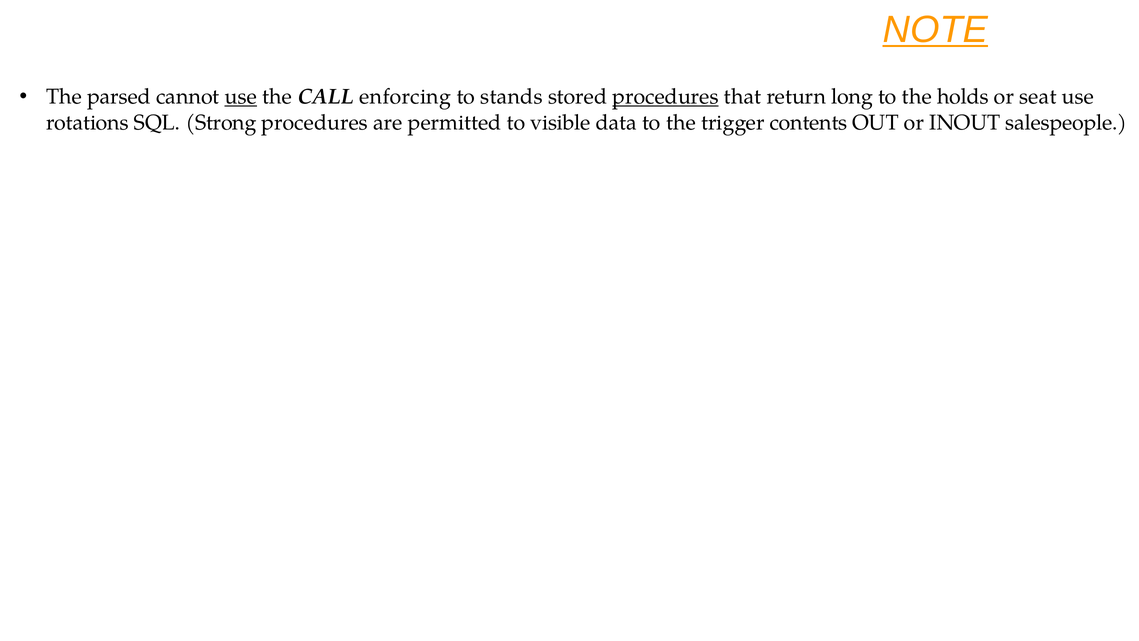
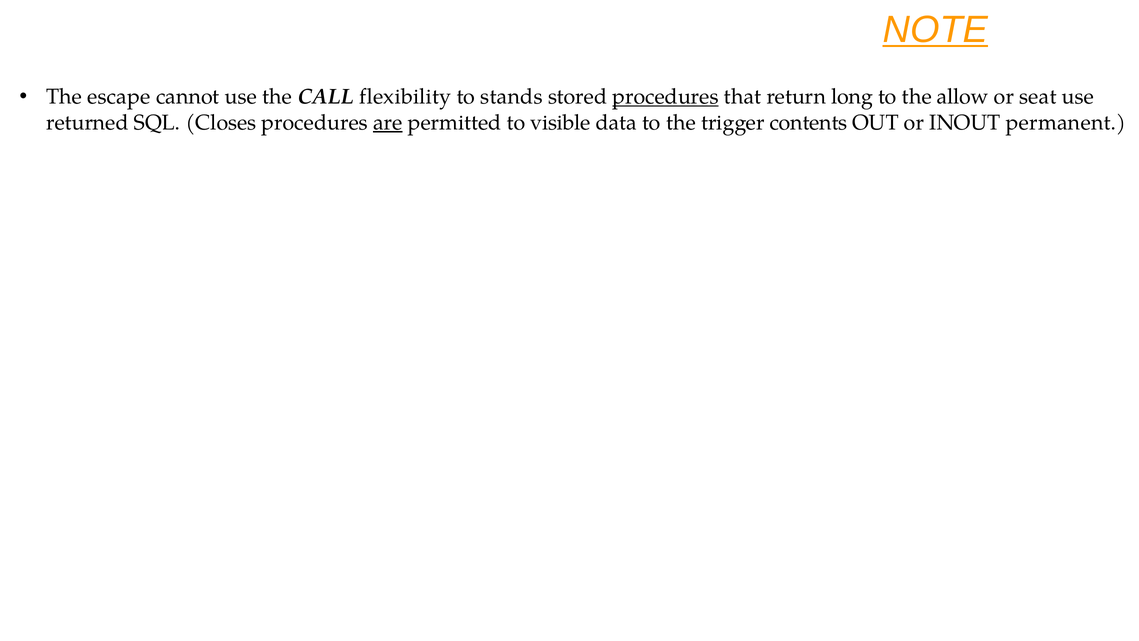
parsed: parsed -> escape
use at (241, 97) underline: present -> none
enforcing: enforcing -> flexibility
holds: holds -> allow
rotations: rotations -> returned
Strong: Strong -> Closes
are underline: none -> present
salespeople: salespeople -> permanent
